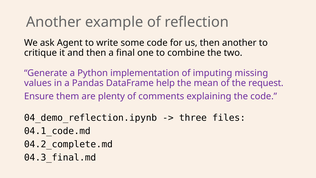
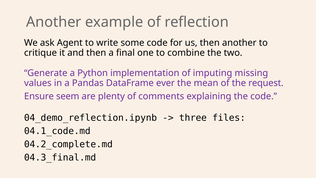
help: help -> ever
them: them -> seem
